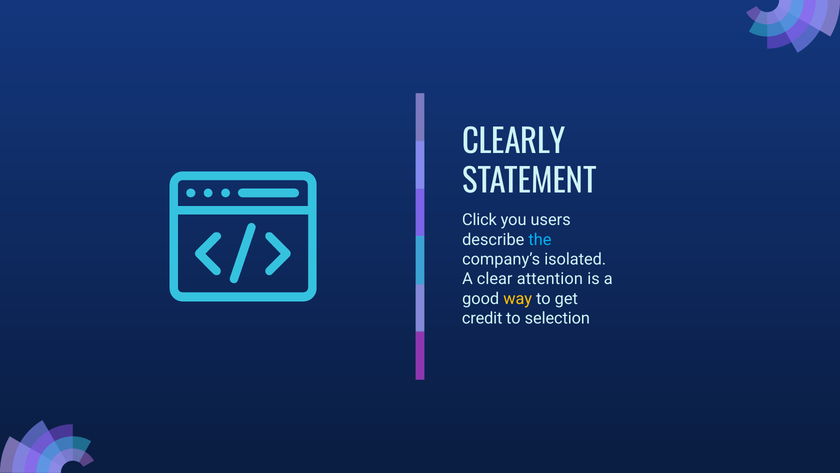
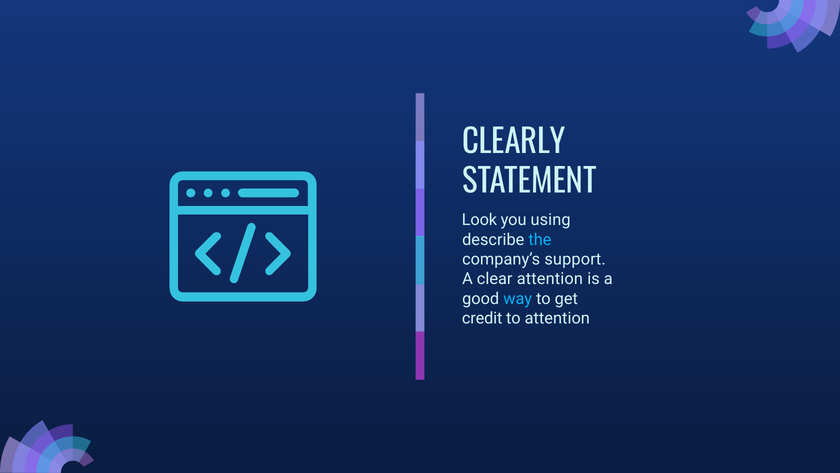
Click: Click -> Look
users: users -> using
isolated: isolated -> support
way colour: yellow -> light blue
to selection: selection -> attention
